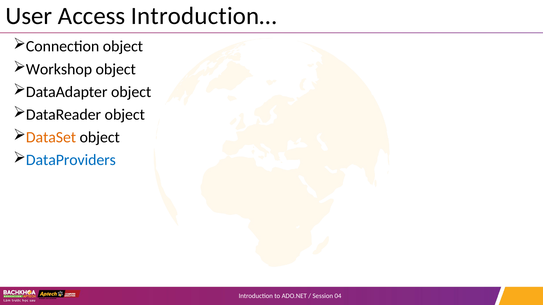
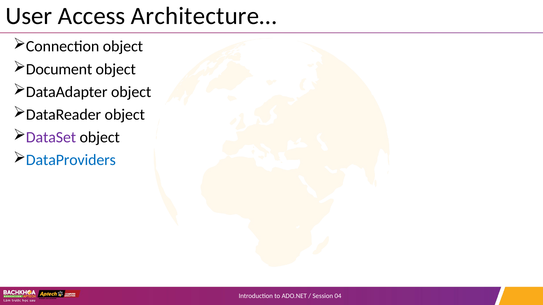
Introduction…: Introduction… -> Architecture…
Workshop: Workshop -> Document
DataSet colour: orange -> purple
